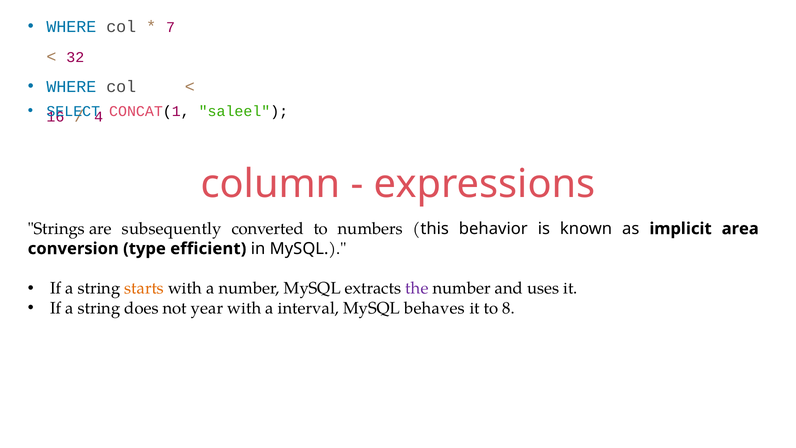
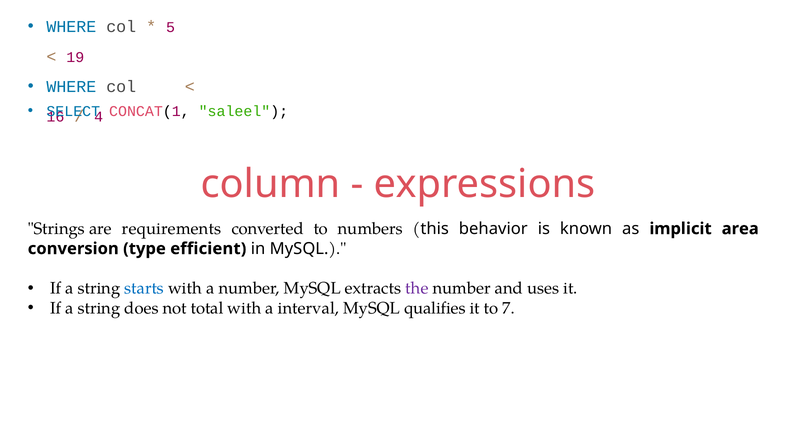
7: 7 -> 5
32: 32 -> 19
subsequently: subsequently -> requirements
starts colour: orange -> blue
year: year -> total
behaves: behaves -> qualifies
8: 8 -> 7
